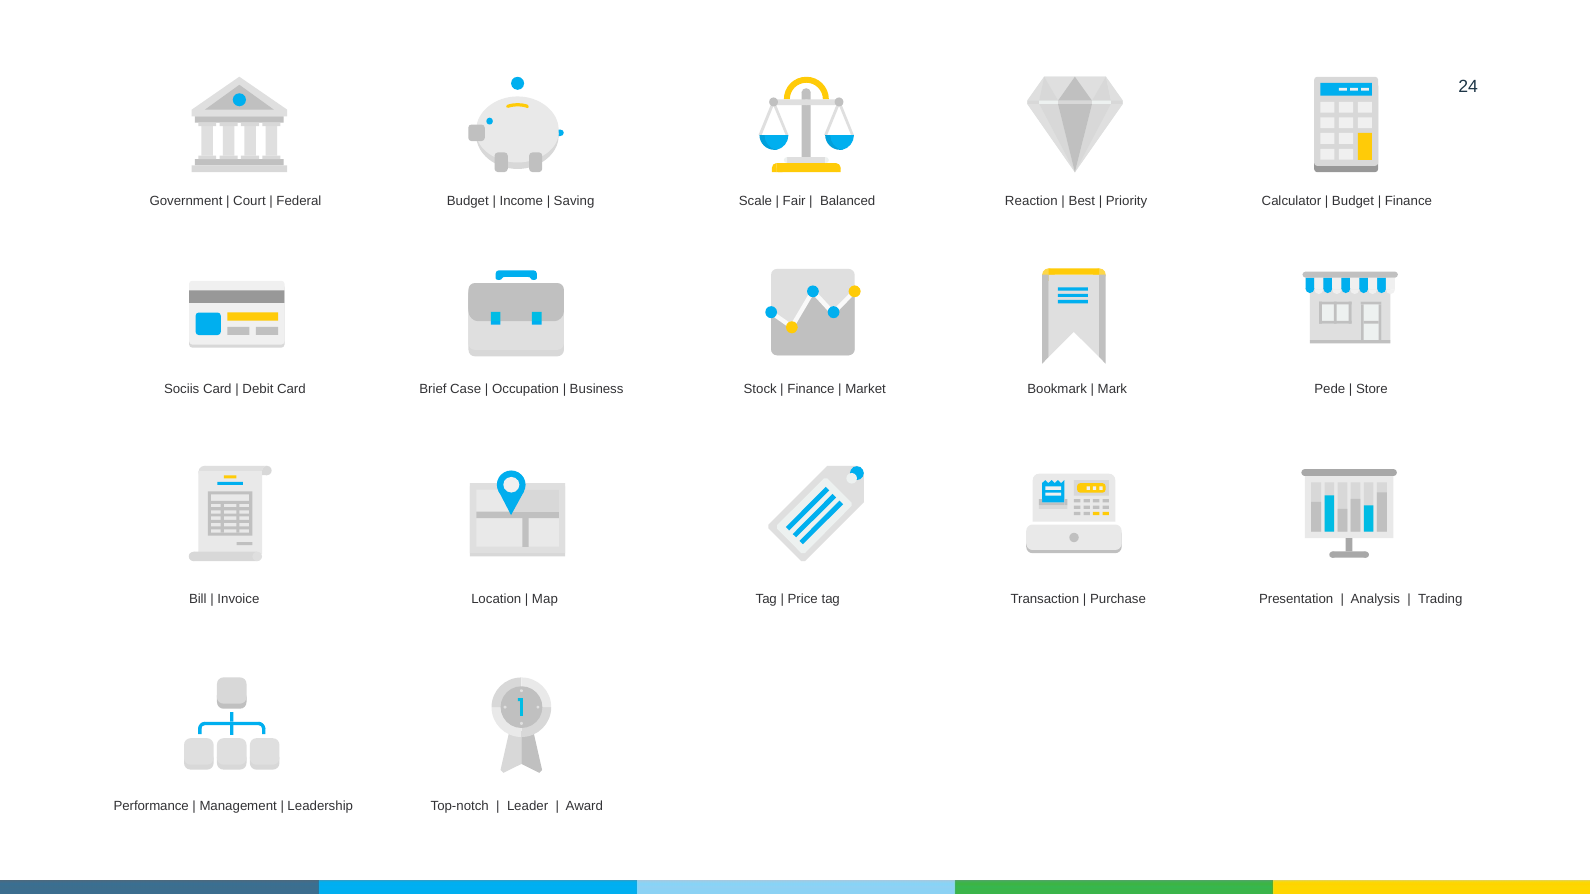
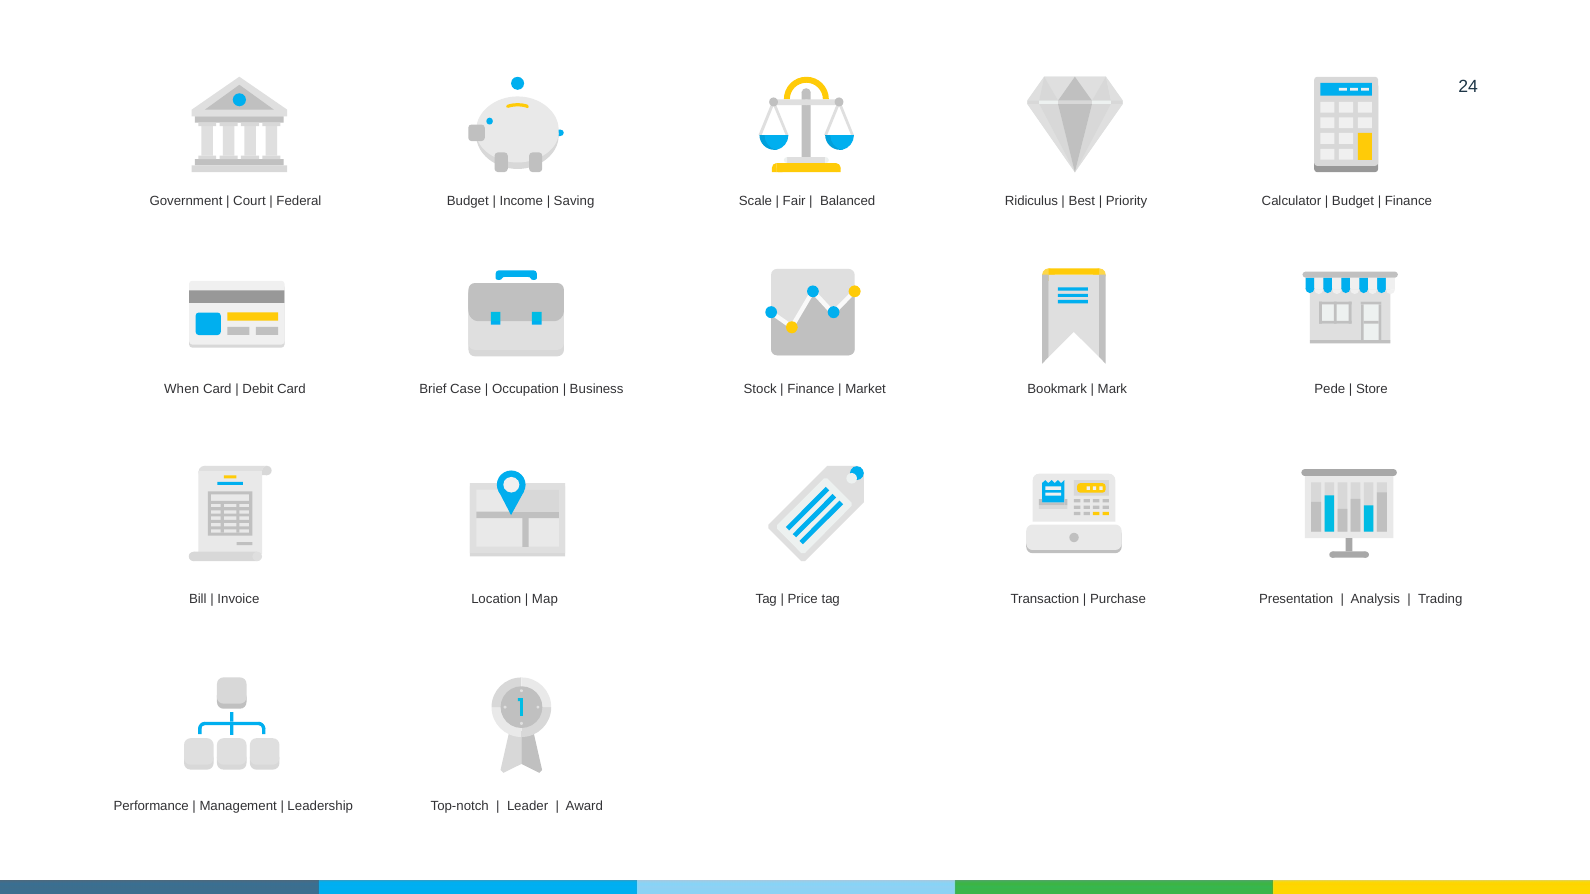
Reaction: Reaction -> Ridiculus
Sociis: Sociis -> When
